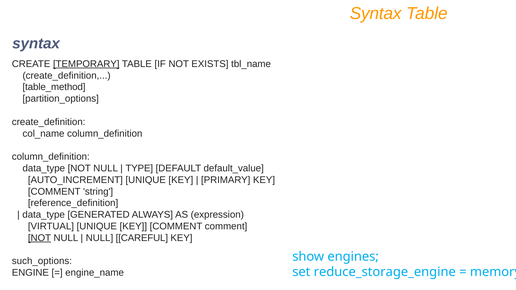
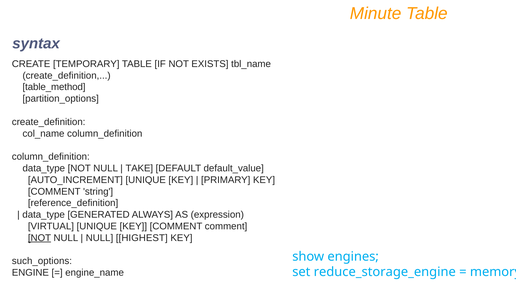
Syntax at (376, 13): Syntax -> Minute
TEMPORARY underline: present -> none
TYPE: TYPE -> TAKE
CAREFUL: CAREFUL -> HIGHEST
